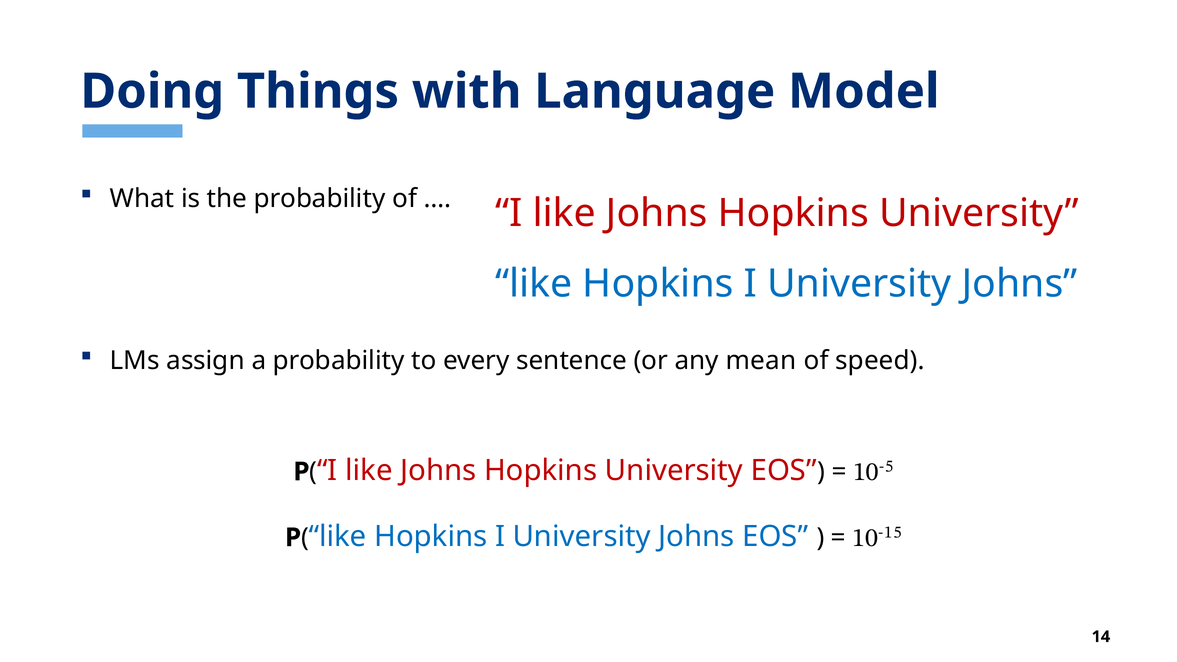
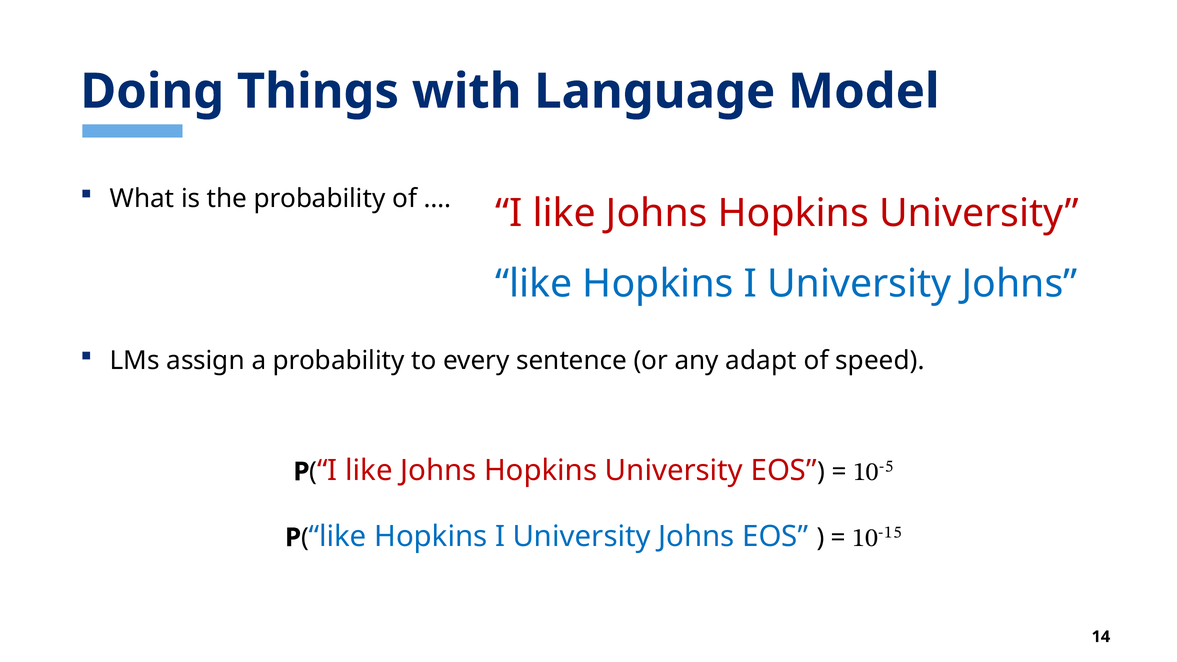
mean: mean -> adapt
